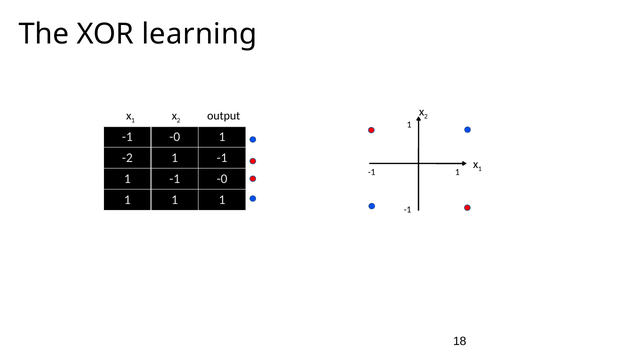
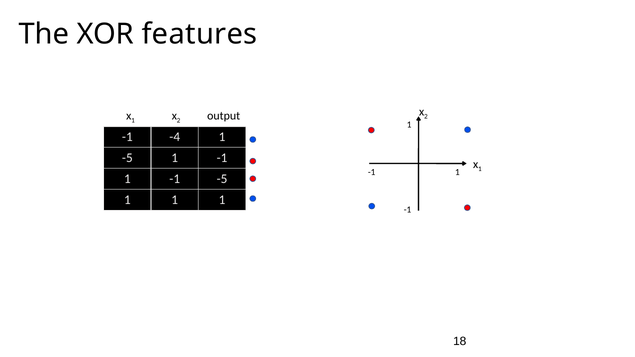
learning: learning -> features
-0 at (175, 137): -0 -> -4
-2 at (127, 158): -2 -> -5
1 -1 -0: -0 -> -5
